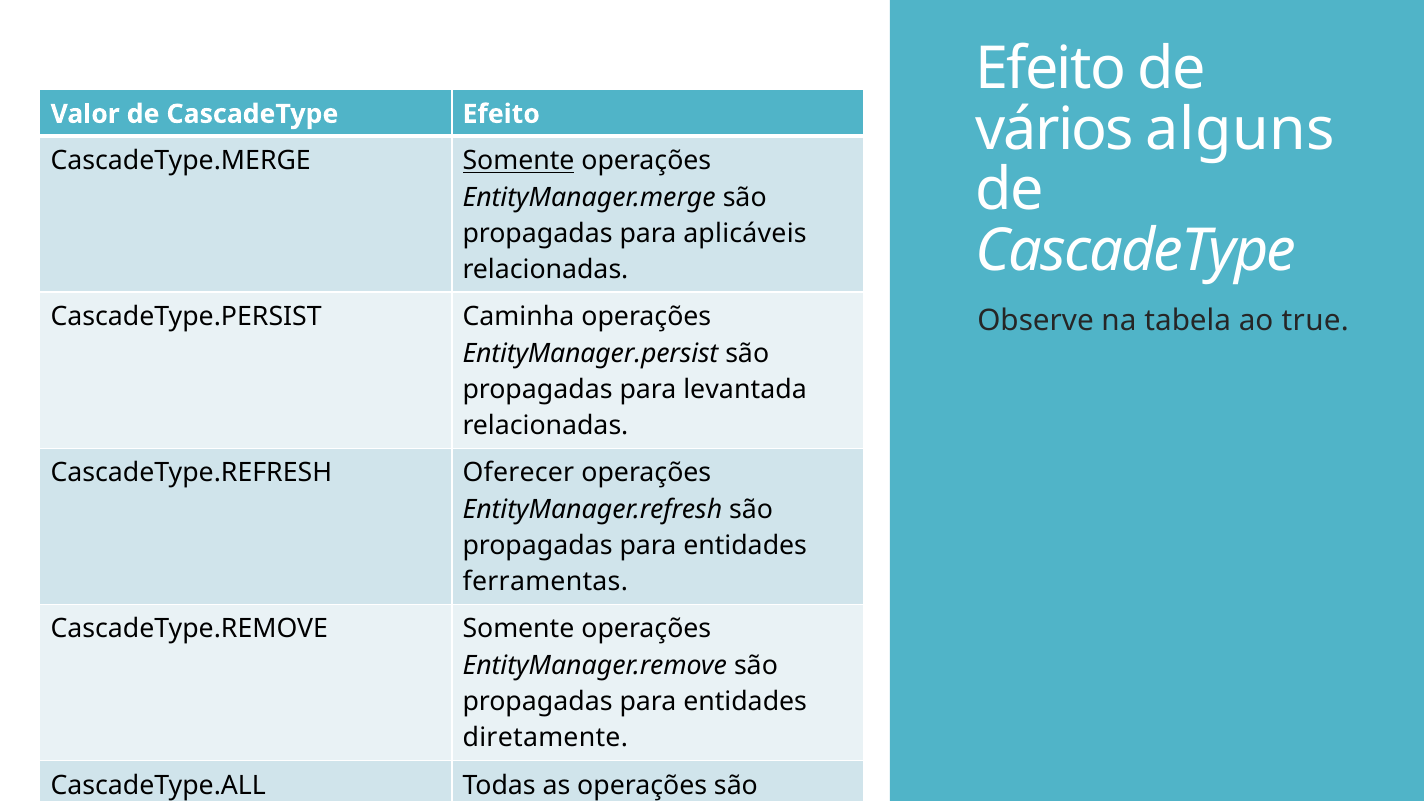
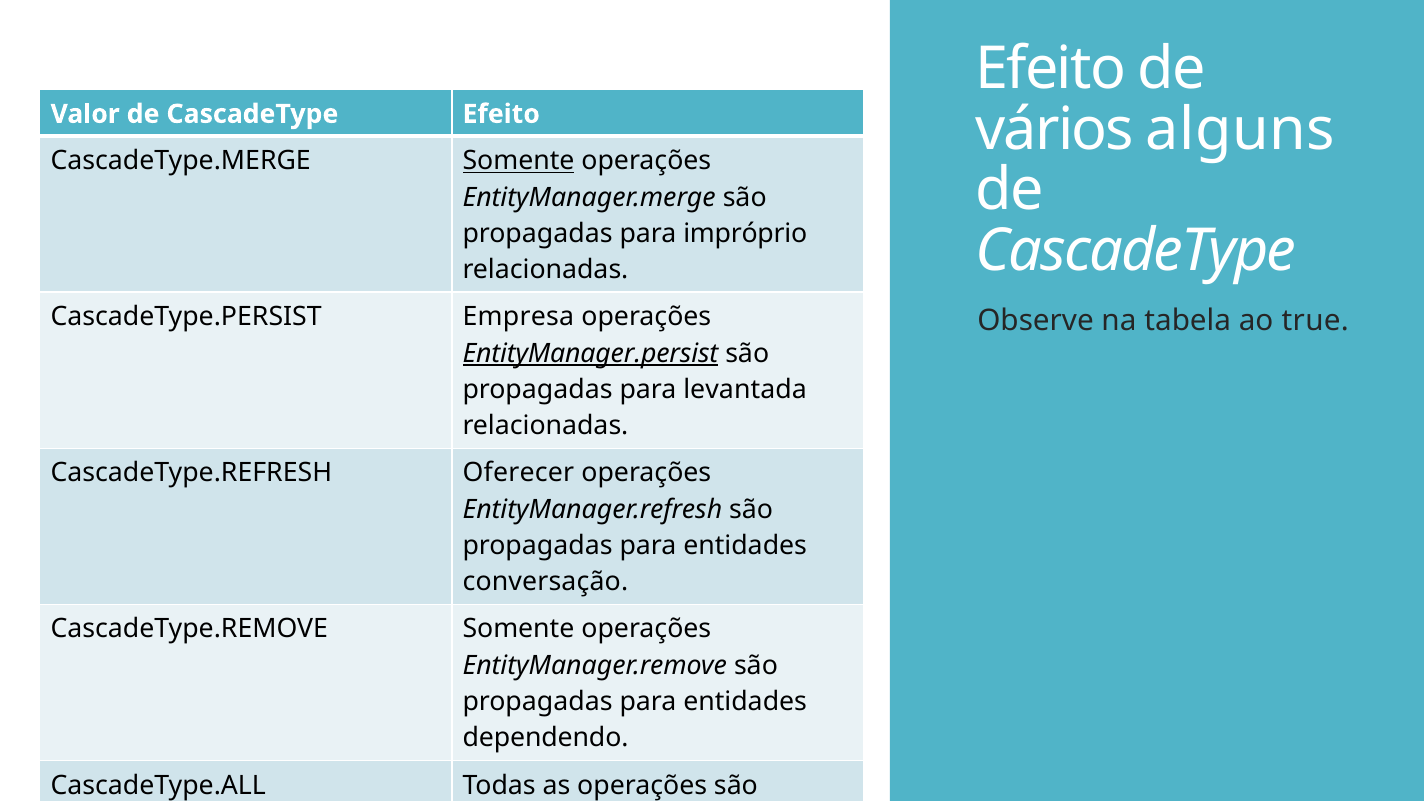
aplicáveis: aplicáveis -> impróprio
Caminha: Caminha -> Empresa
EntityManager.persist underline: none -> present
ferramentas: ferramentas -> conversação
diretamente: diretamente -> dependendo
